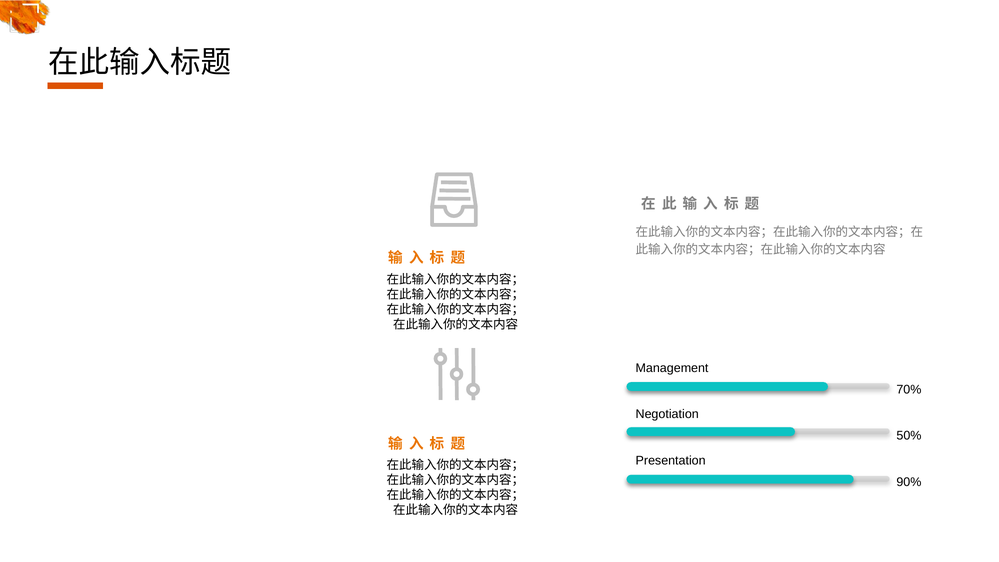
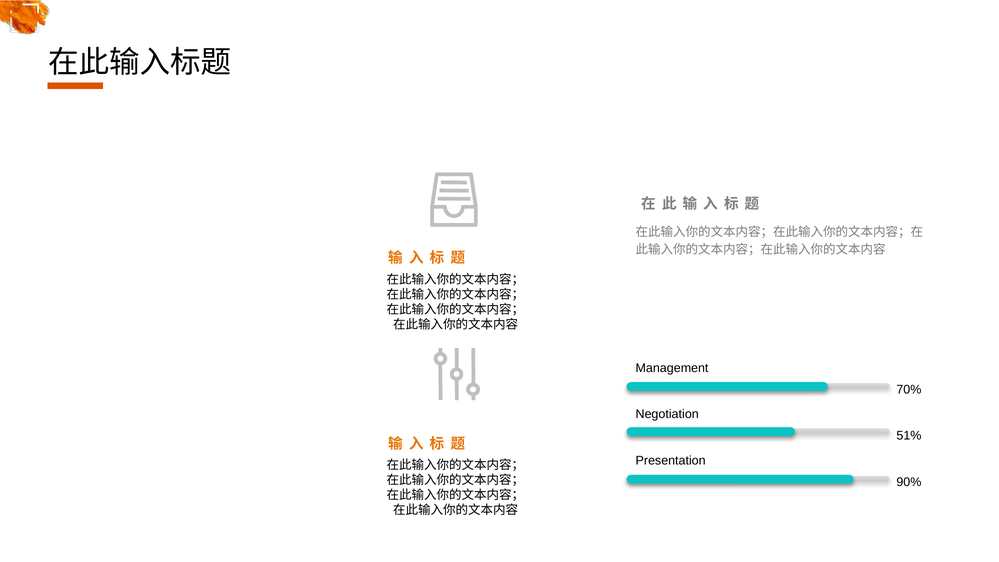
50%: 50% -> 51%
